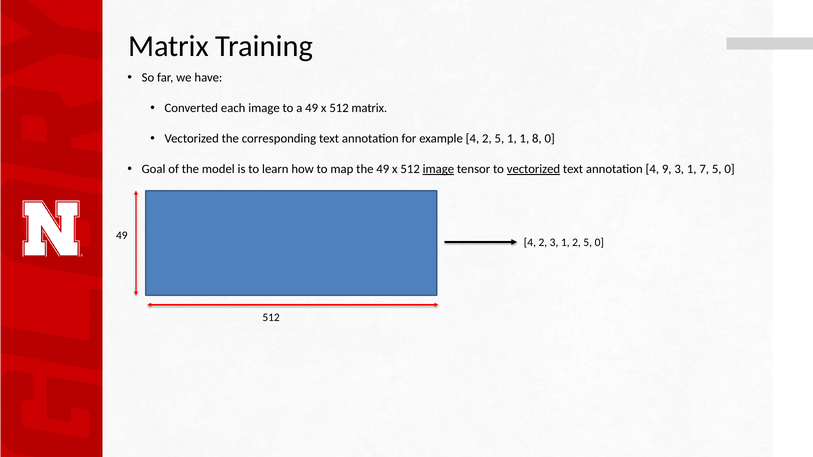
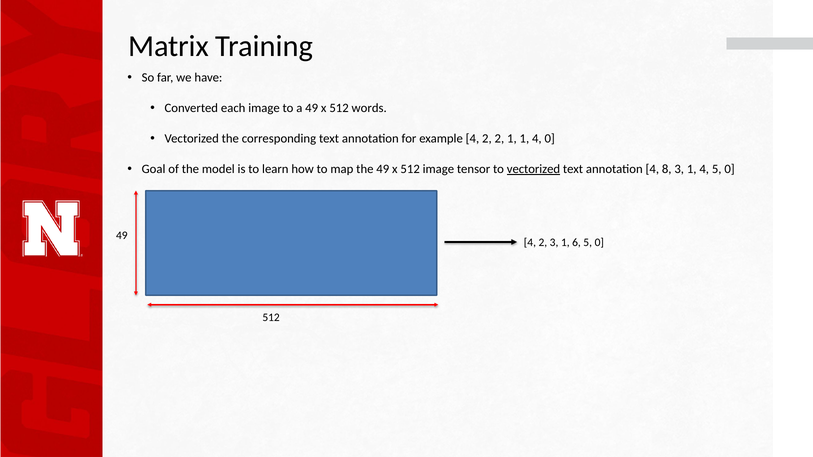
512 matrix: matrix -> words
4 2 5: 5 -> 2
1 1 8: 8 -> 4
image at (438, 169) underline: present -> none
9: 9 -> 8
3 1 7: 7 -> 4
1 2: 2 -> 6
